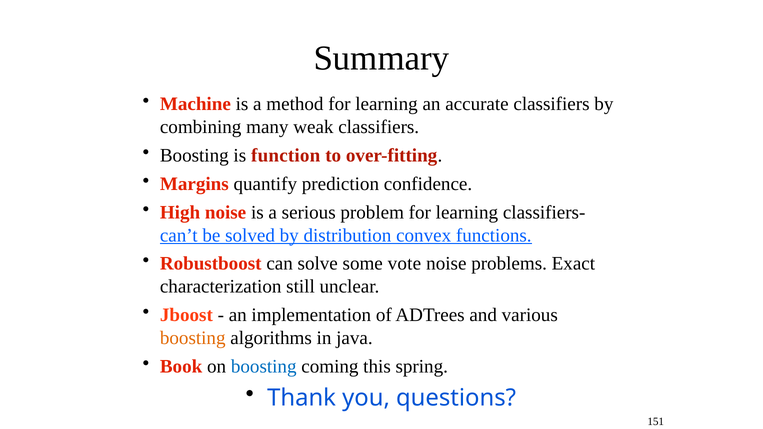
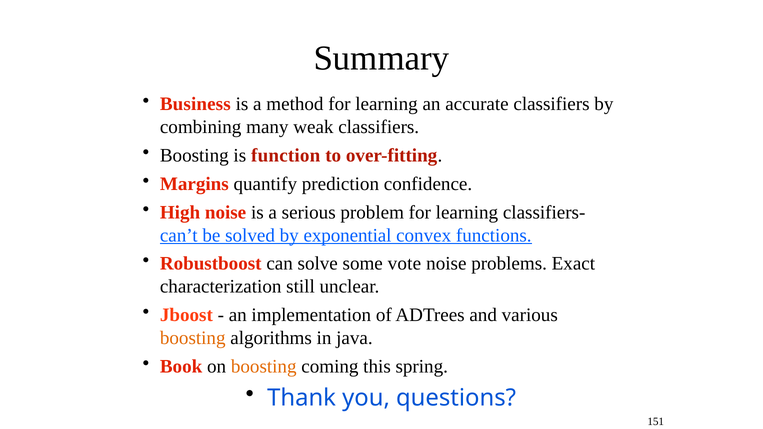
Machine: Machine -> Business
distribution: distribution -> exponential
boosting at (264, 366) colour: blue -> orange
